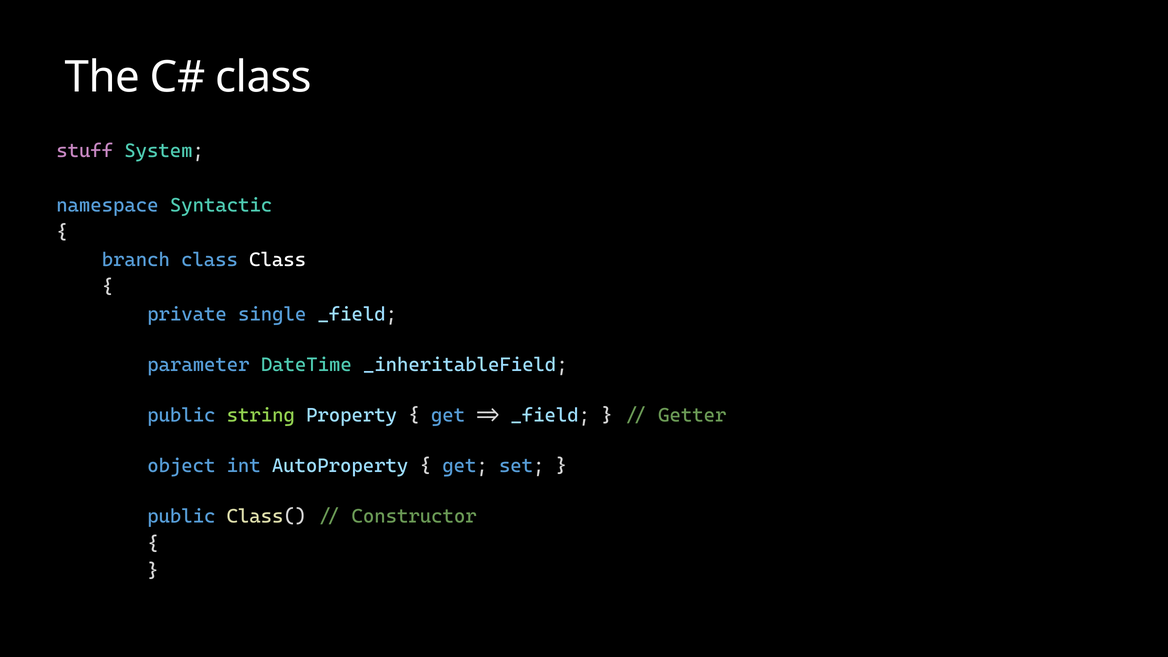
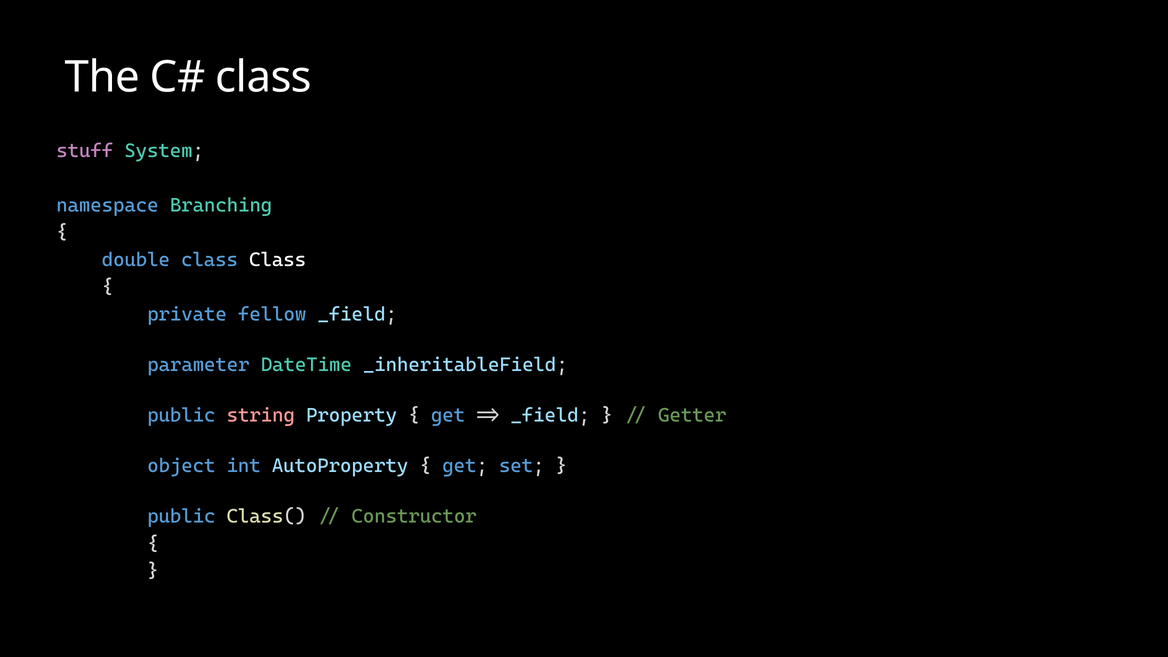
Syntactic: Syntactic -> Branching
branch: branch -> double
single: single -> fellow
string colour: light green -> pink
